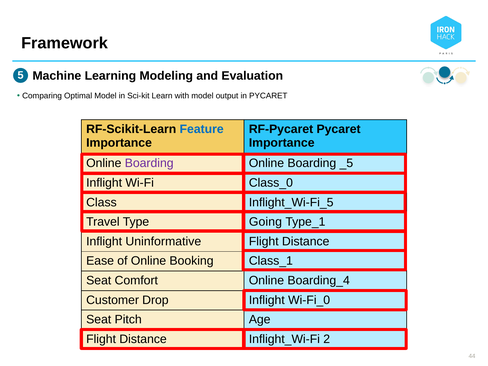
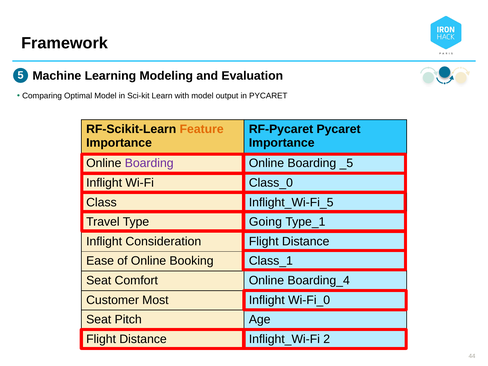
Feature colour: blue -> orange
Uninformative: Uninformative -> Consideration
Drop: Drop -> Most
